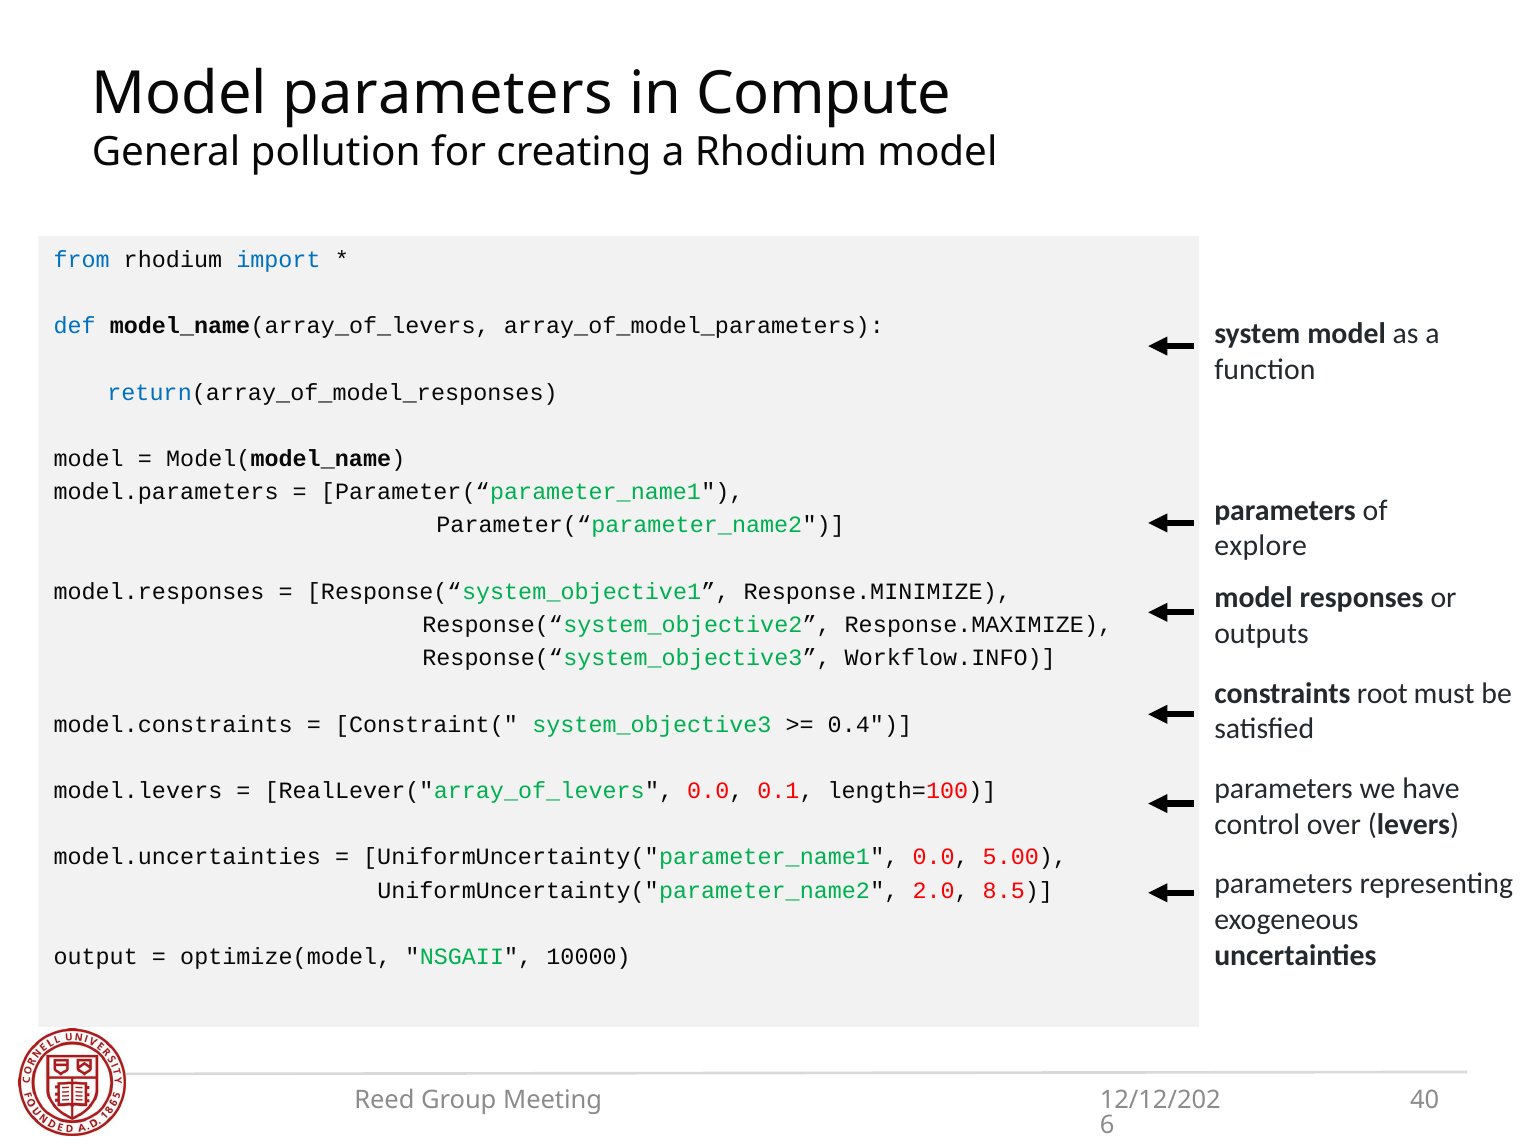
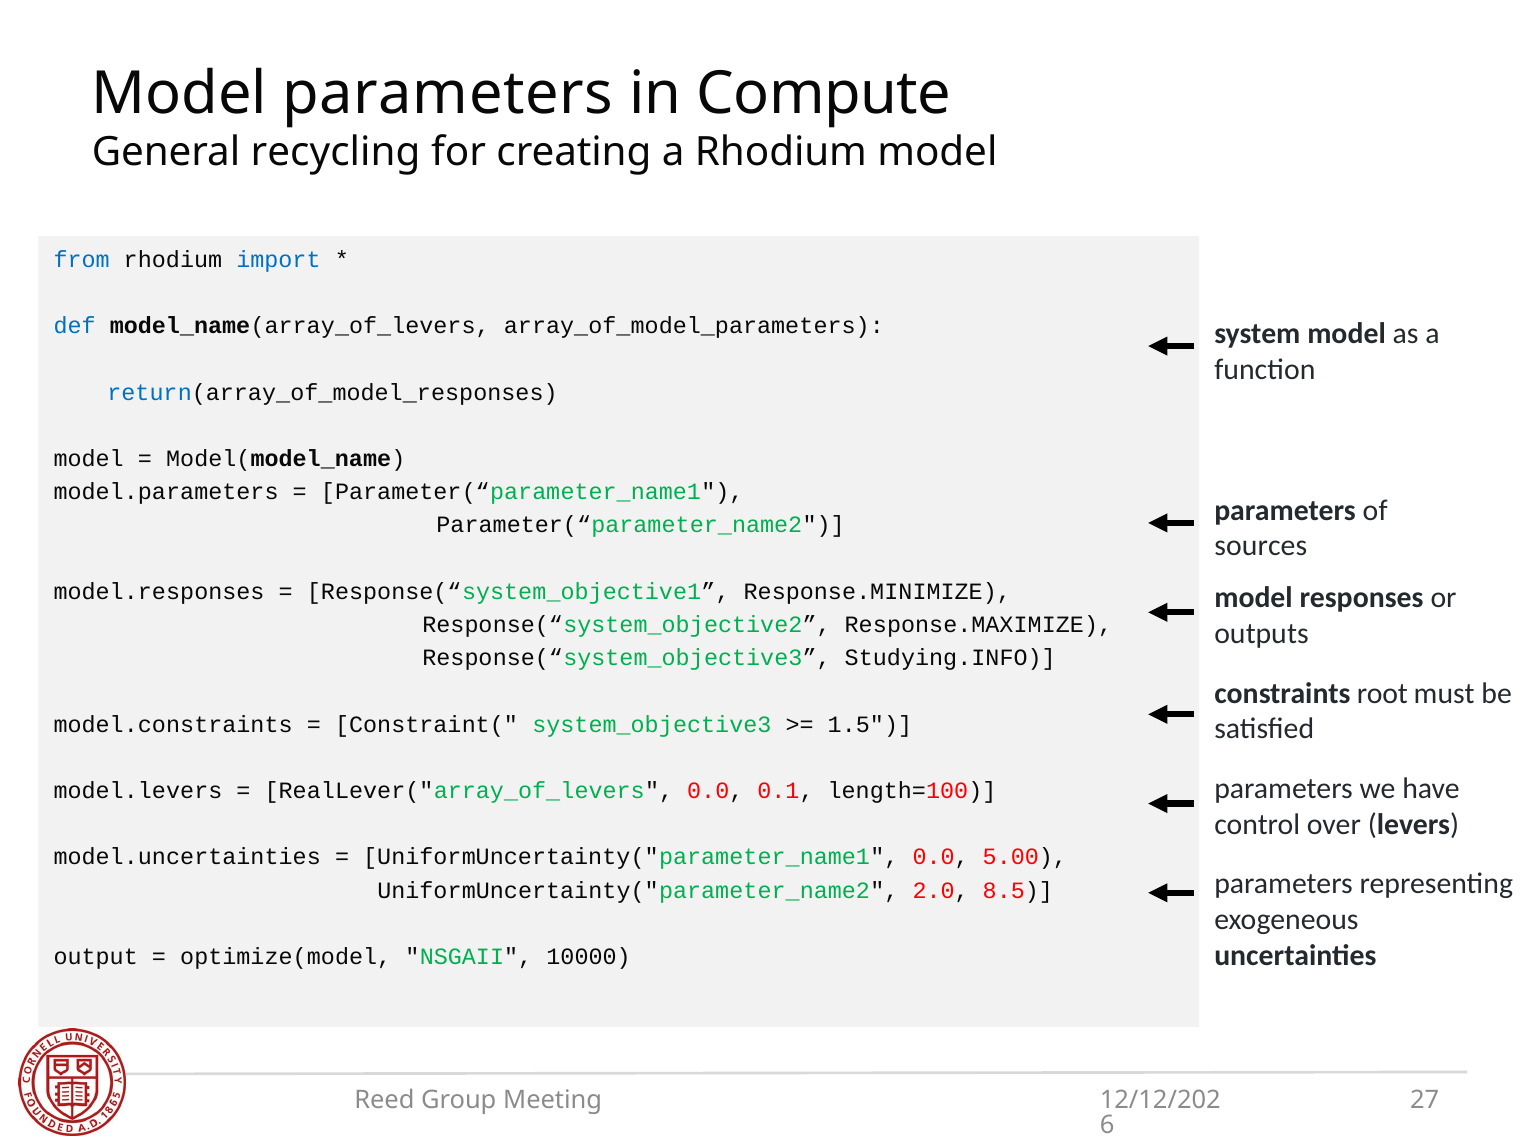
pollution: pollution -> recycling
explore: explore -> sources
Workflow.INFO: Workflow.INFO -> Studying.INFO
0.4: 0.4 -> 1.5
40: 40 -> 27
